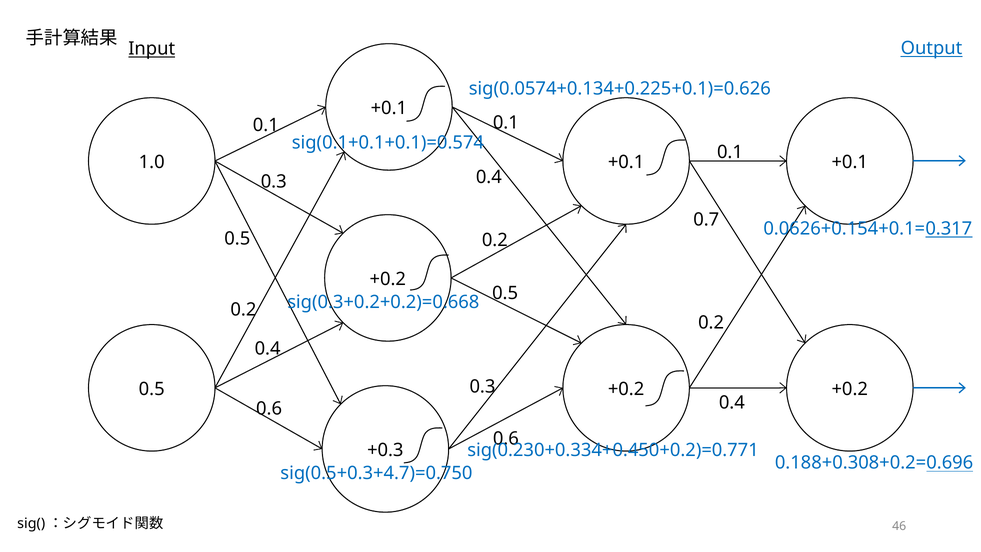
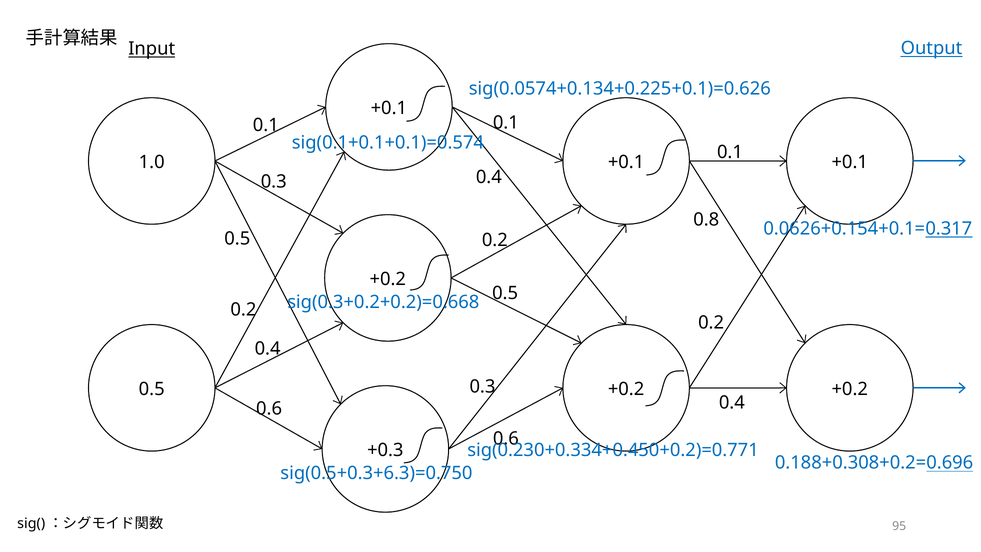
0.7: 0.7 -> 0.8
sig(0.5+0.3+4.7)=0.750: sig(0.5+0.3+4.7)=0.750 -> sig(0.5+0.3+6.3)=0.750
46: 46 -> 95
